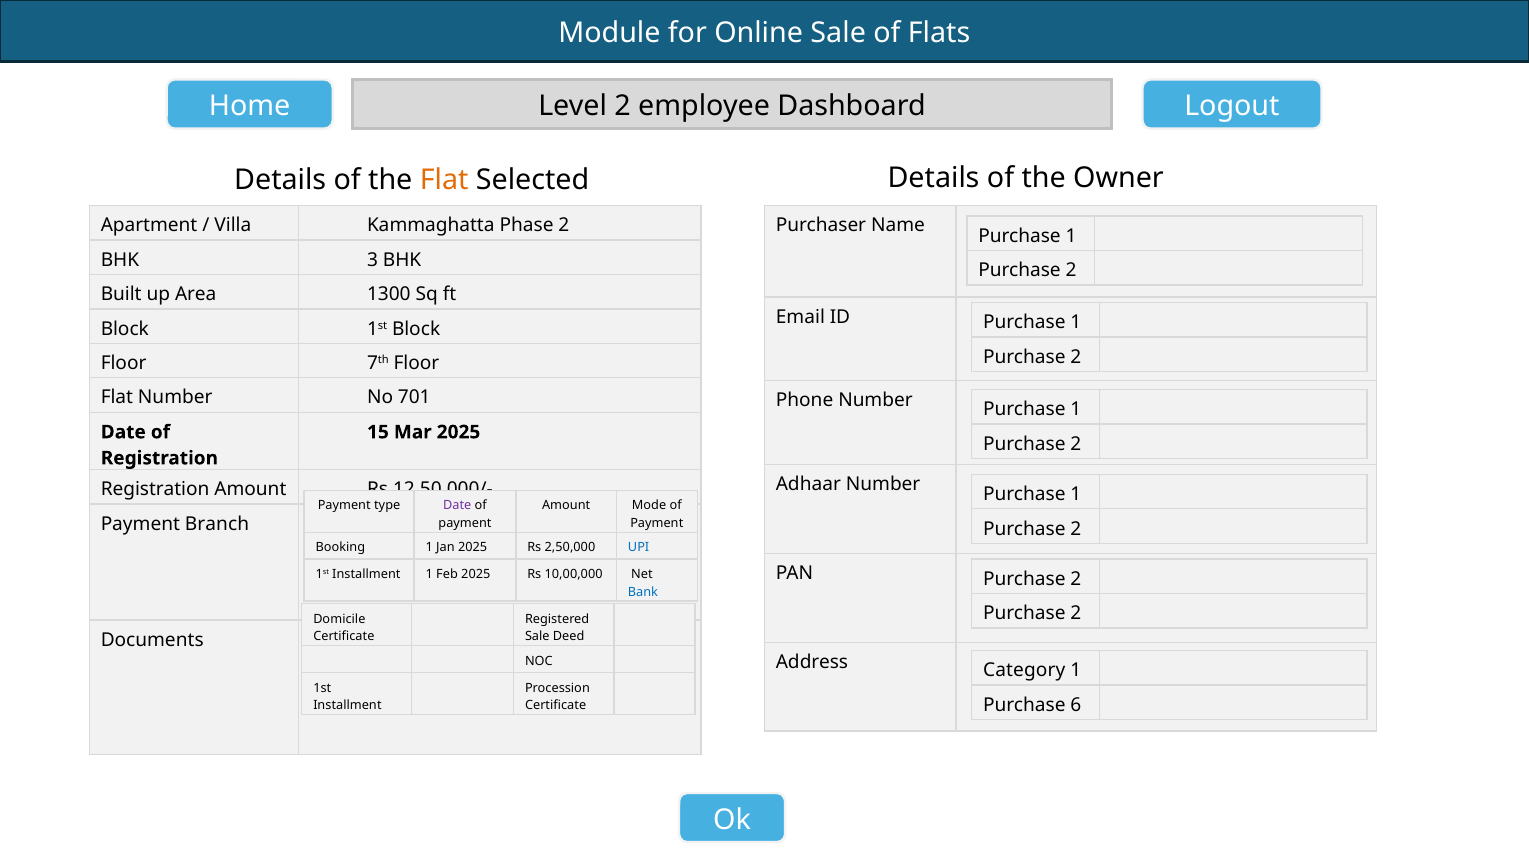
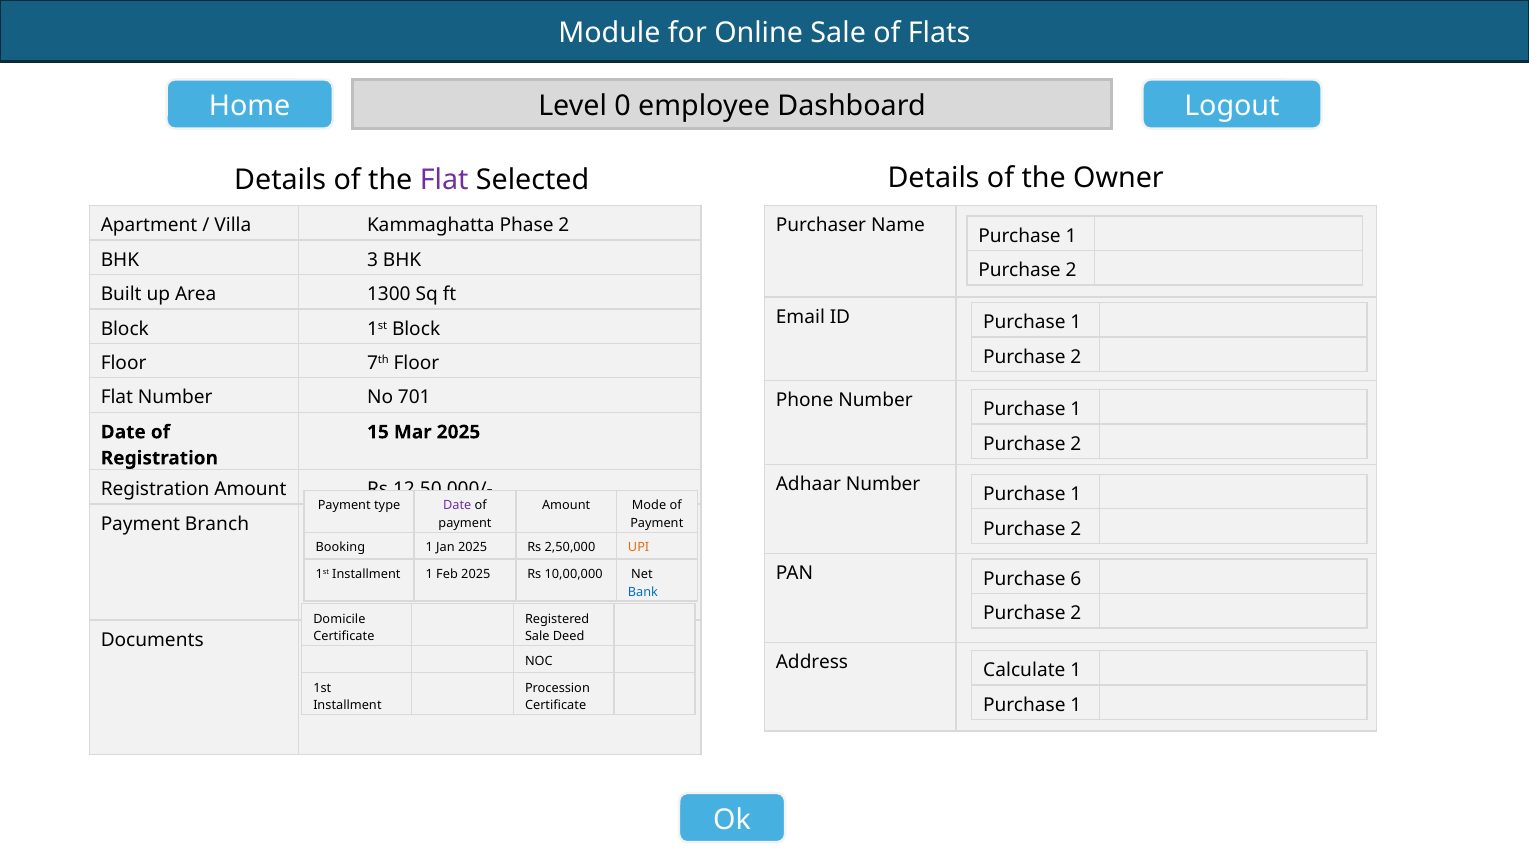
Level 2: 2 -> 0
Flat at (444, 180) colour: orange -> purple
UPI colour: blue -> orange
2 at (1076, 579): 2 -> 6
Category: Category -> Calculate
6 at (1076, 705): 6 -> 1
